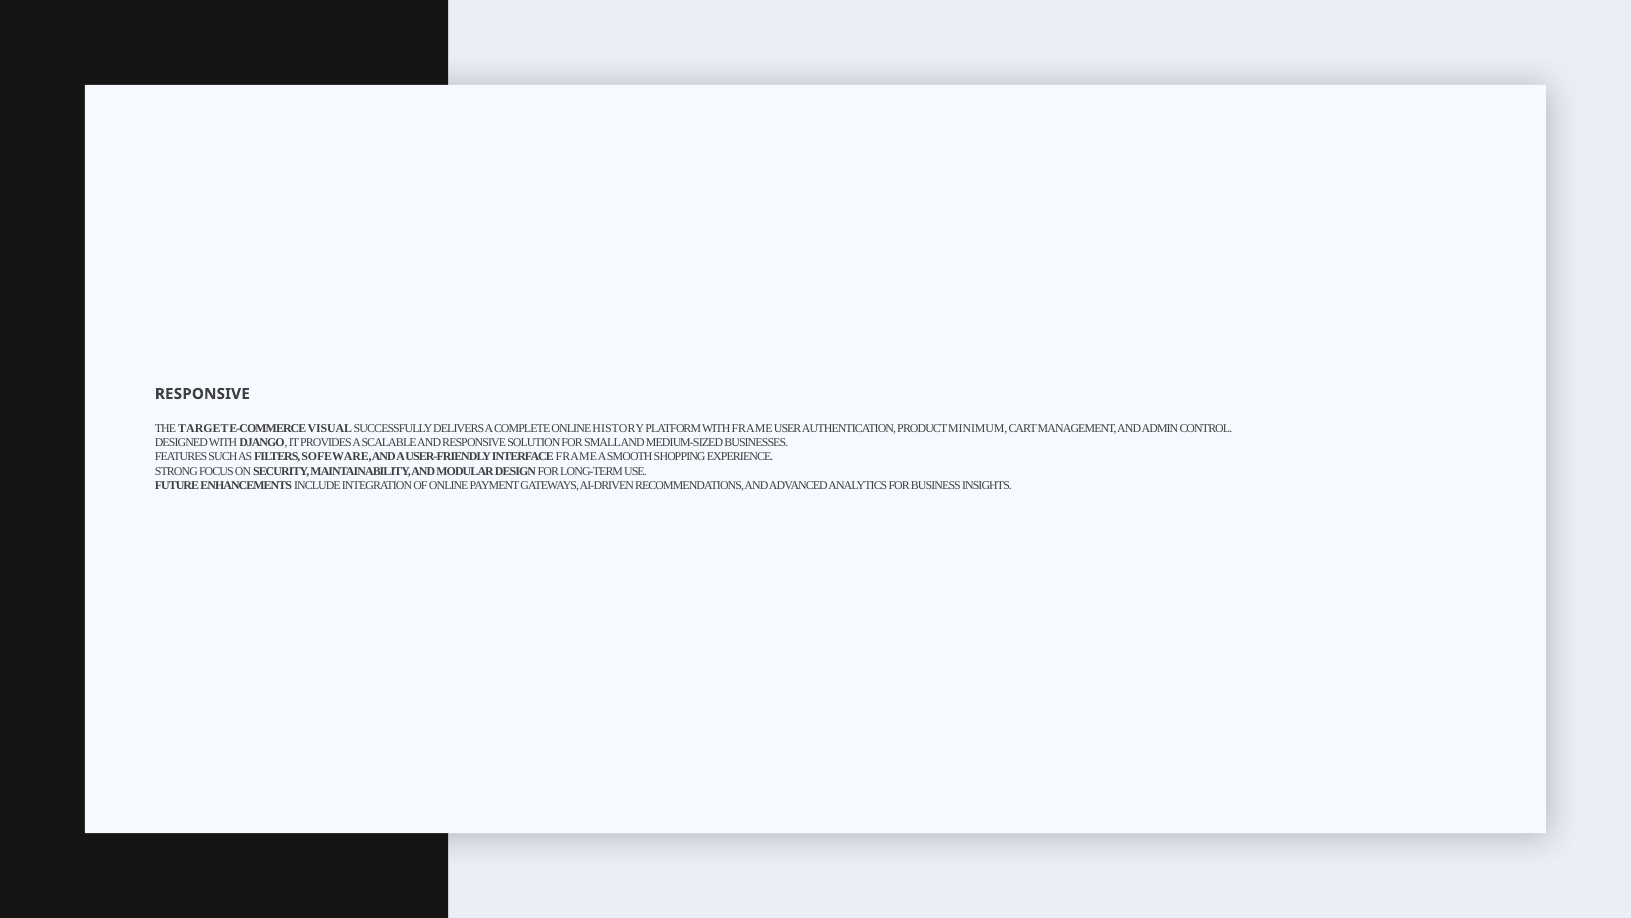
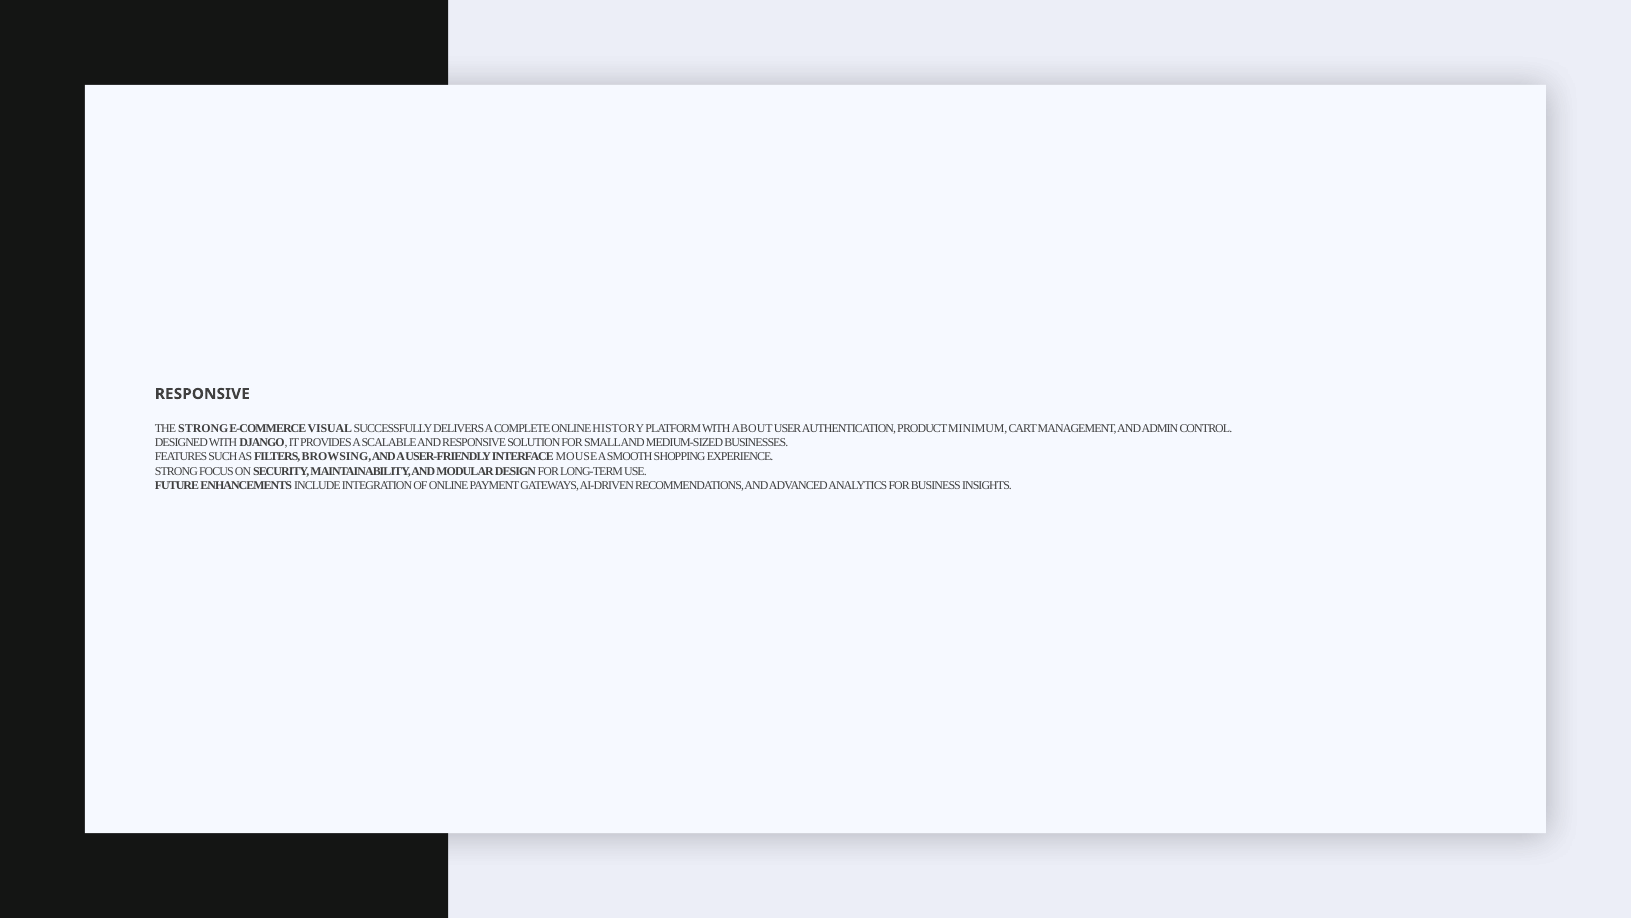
THE TARGET: TARGET -> STRONG
WITH FRAME: FRAME -> ABOUT
SOFEWARE: SOFEWARE -> BROWSING
INTERFACE FRAME: FRAME -> MOUSE
